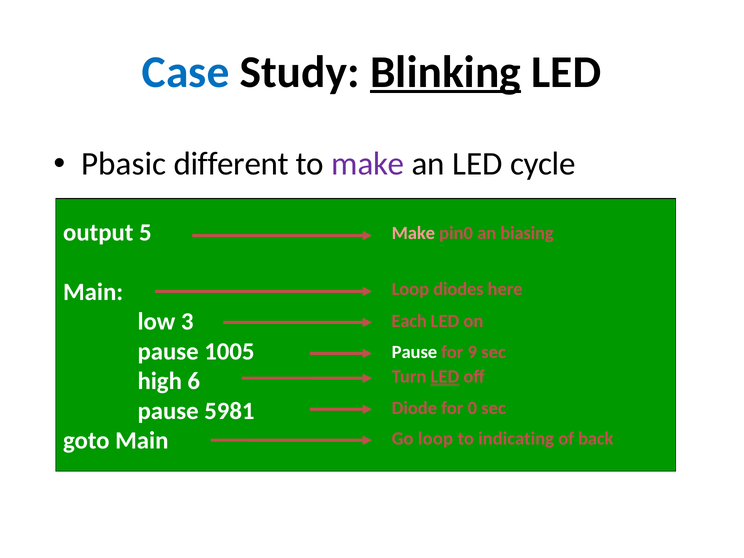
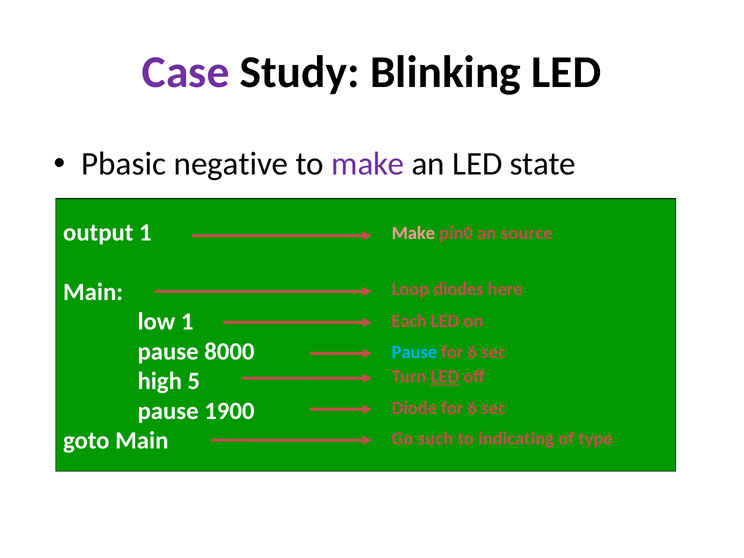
Case colour: blue -> purple
Blinking underline: present -> none
different: different -> negative
cycle: cycle -> state
output 5: 5 -> 1
biasing: biasing -> source
low 3: 3 -> 1
1005: 1005 -> 8000
Pause at (414, 352) colour: white -> light blue
9 at (472, 352): 9 -> 6
6: 6 -> 5
0 at (472, 408): 0 -> 6
5981: 5981 -> 1900
Go loop: loop -> such
back: back -> type
